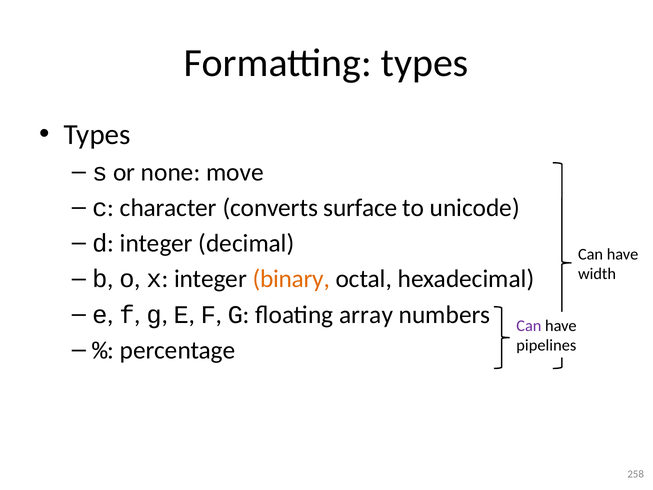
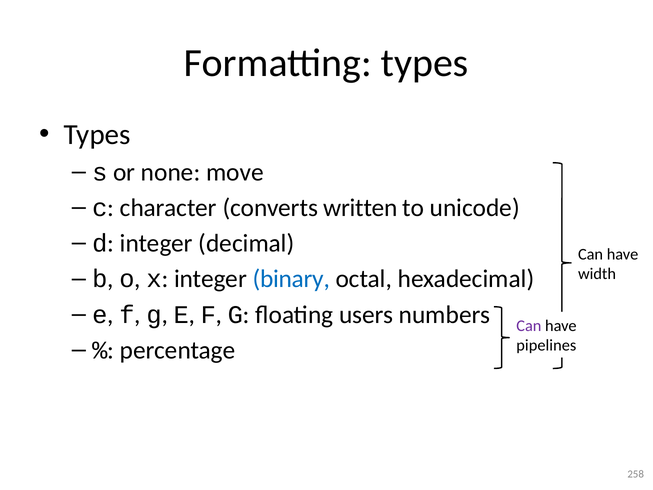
surface: surface -> written
binary colour: orange -> blue
array: array -> users
